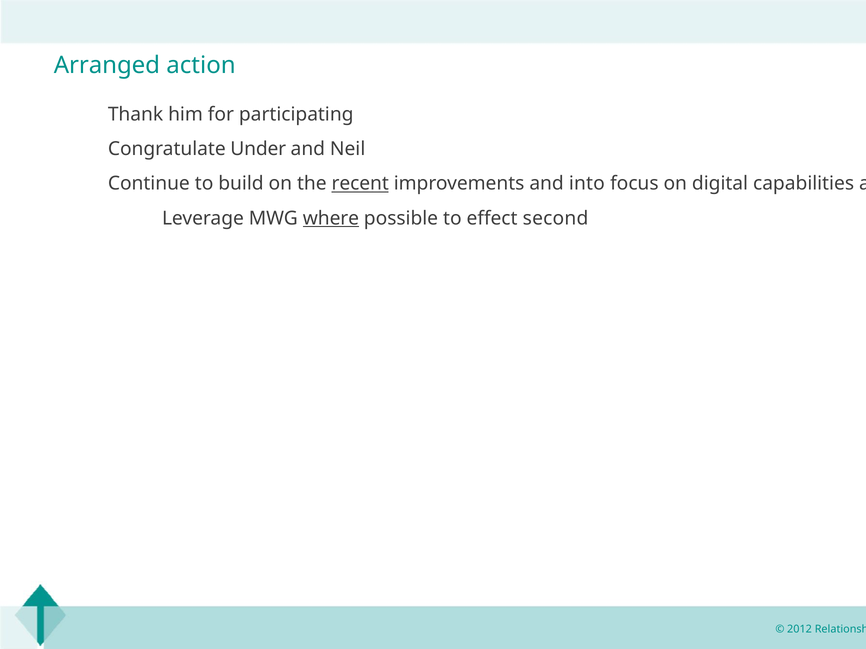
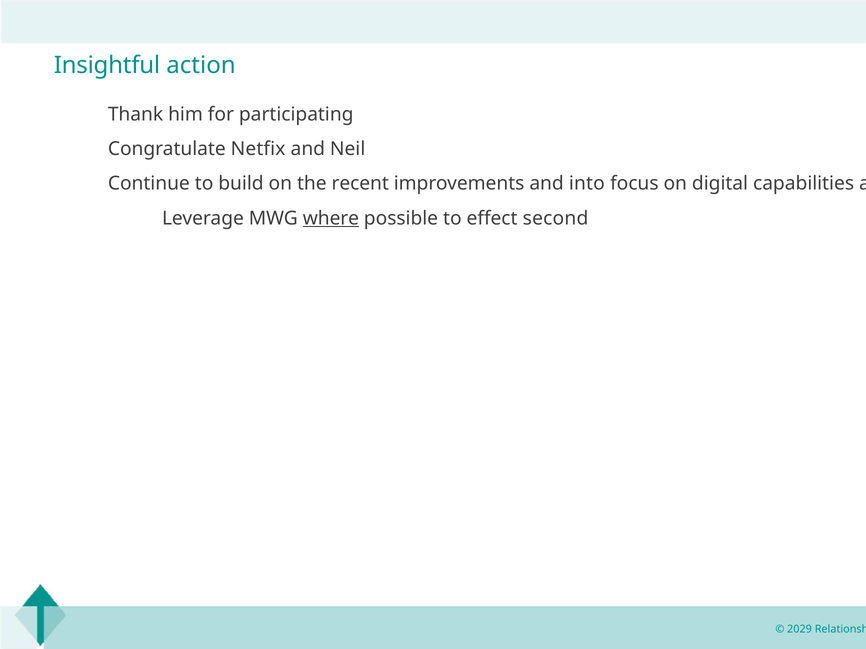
Arranged: Arranged -> Insightful
Under: Under -> Netfix
recent underline: present -> none
2012: 2012 -> 2029
